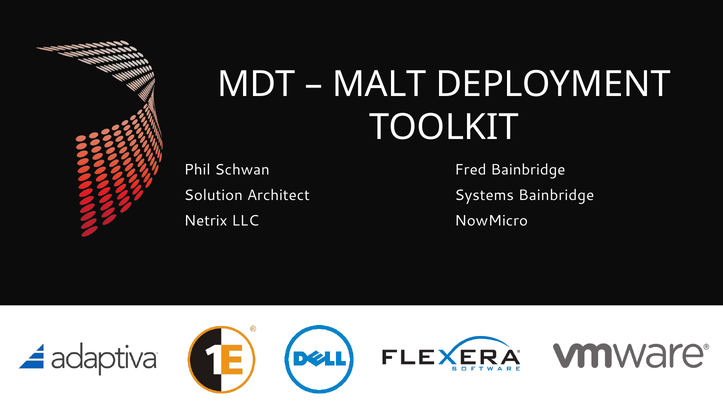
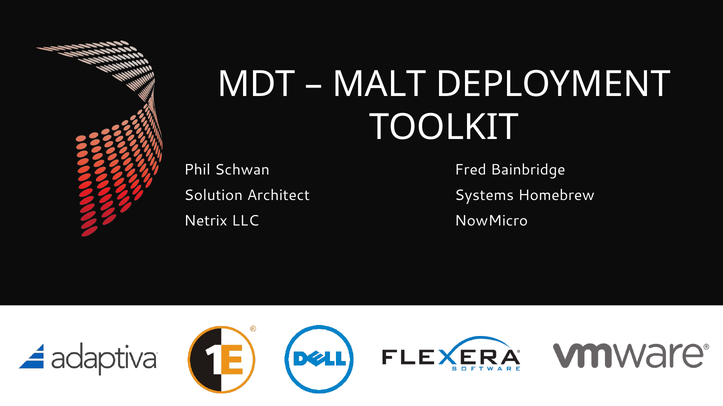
Systems Bainbridge: Bainbridge -> Homebrew
